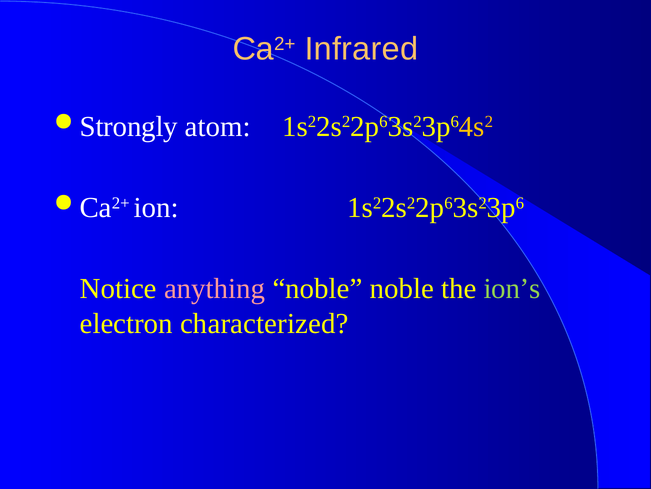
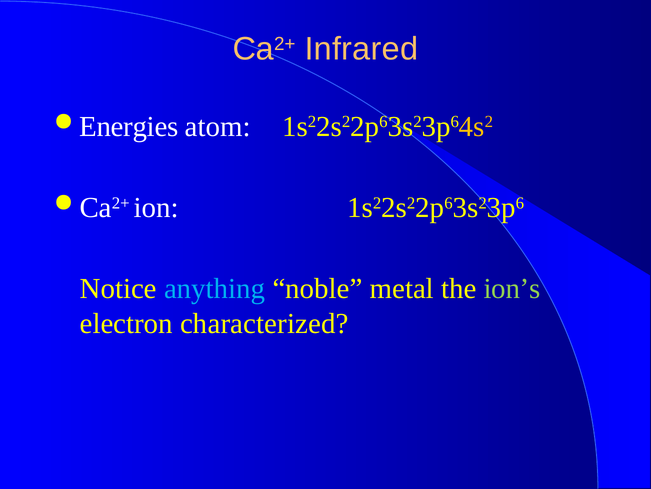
Strongly: Strongly -> Energies
anything colour: pink -> light blue
noble noble: noble -> metal
